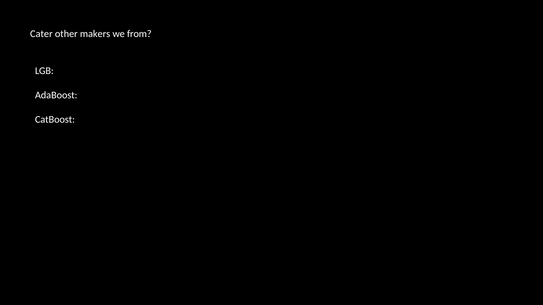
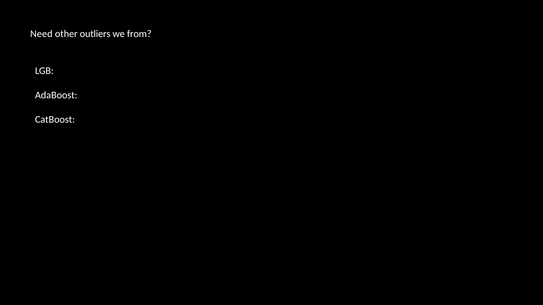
Cater: Cater -> Need
makers: makers -> outliers
